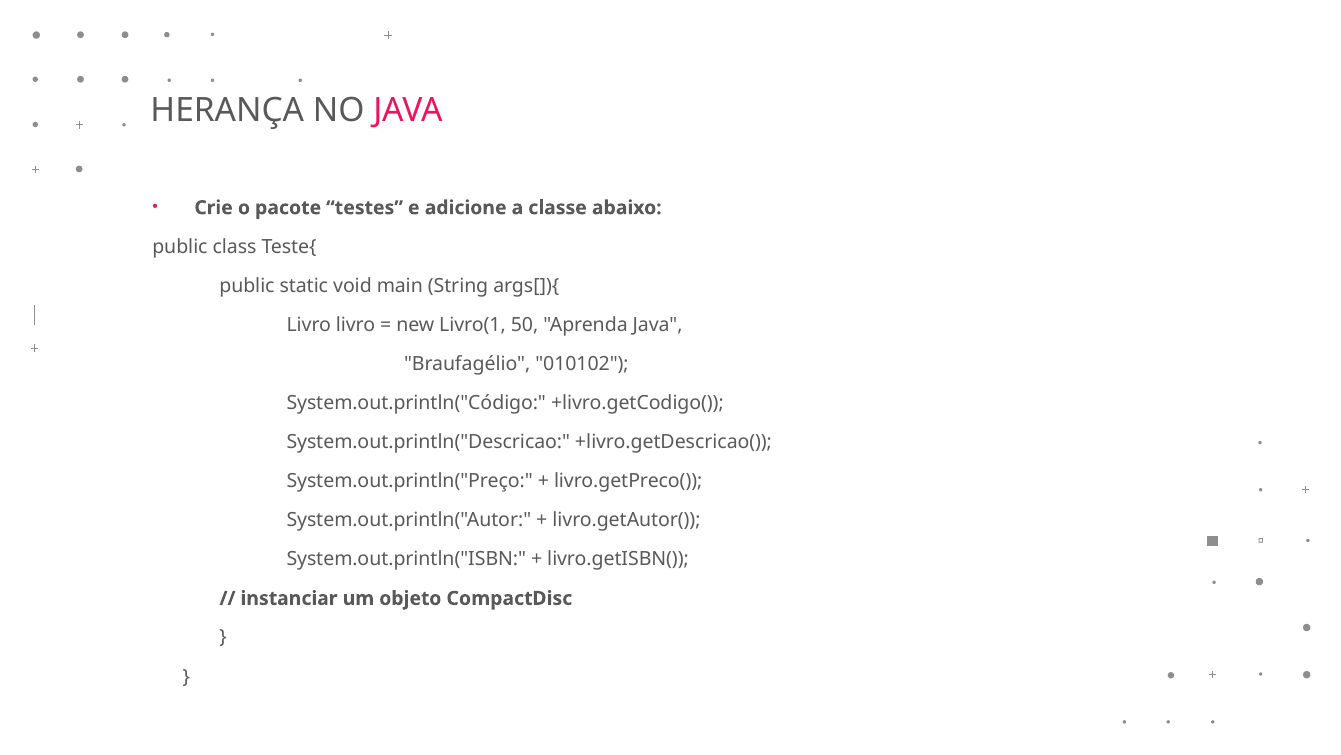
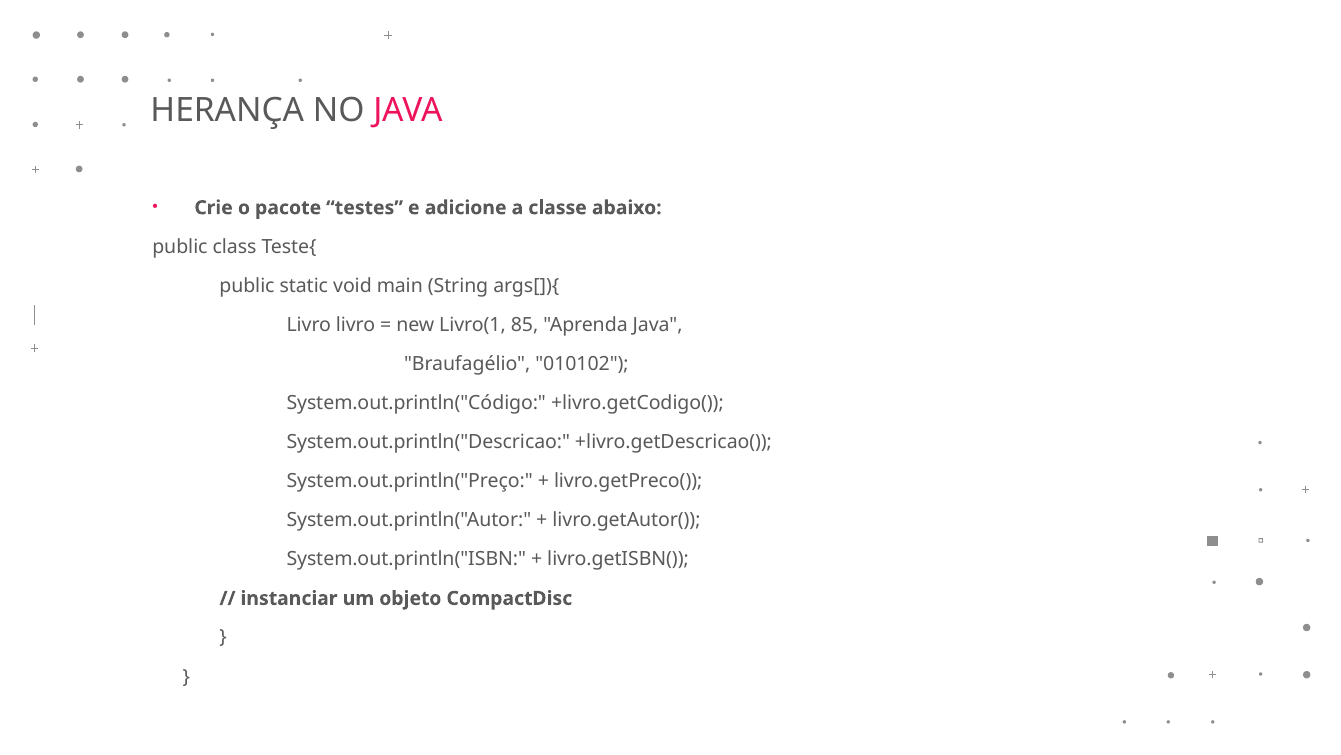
50: 50 -> 85
